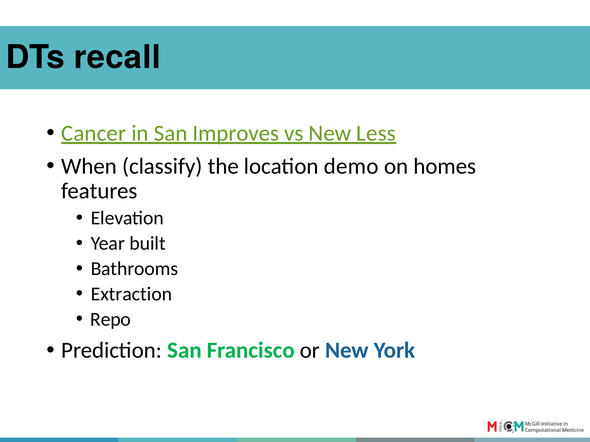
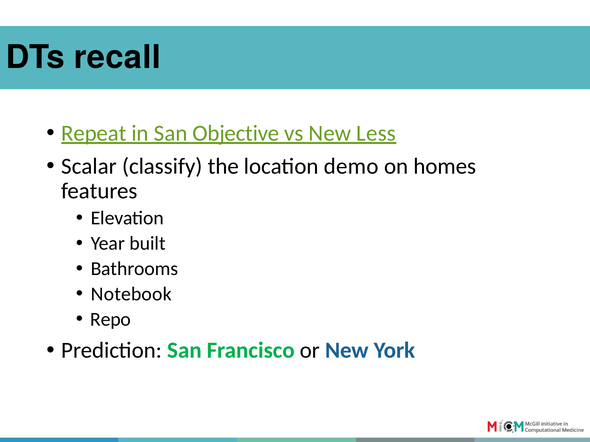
Cancer: Cancer -> Repeat
Improves: Improves -> Objective
When: When -> Scalar
Extraction: Extraction -> Notebook
